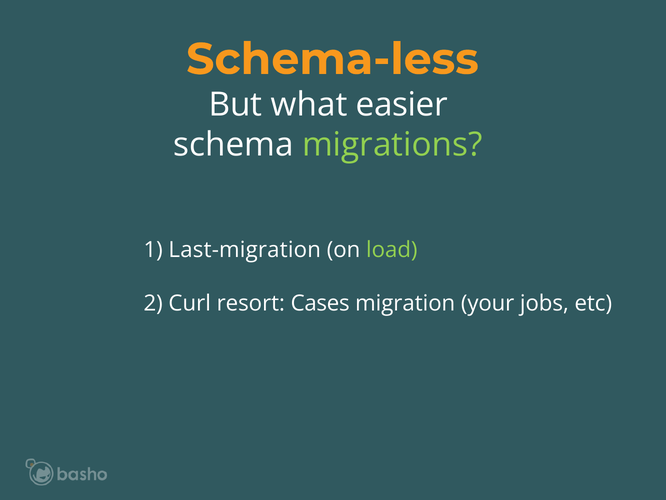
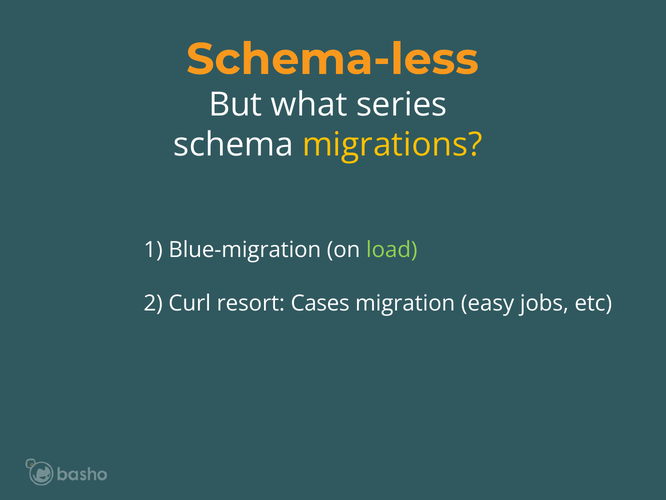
easier: easier -> series
migrations colour: light green -> yellow
Last-migration: Last-migration -> Blue-migration
your: your -> easy
